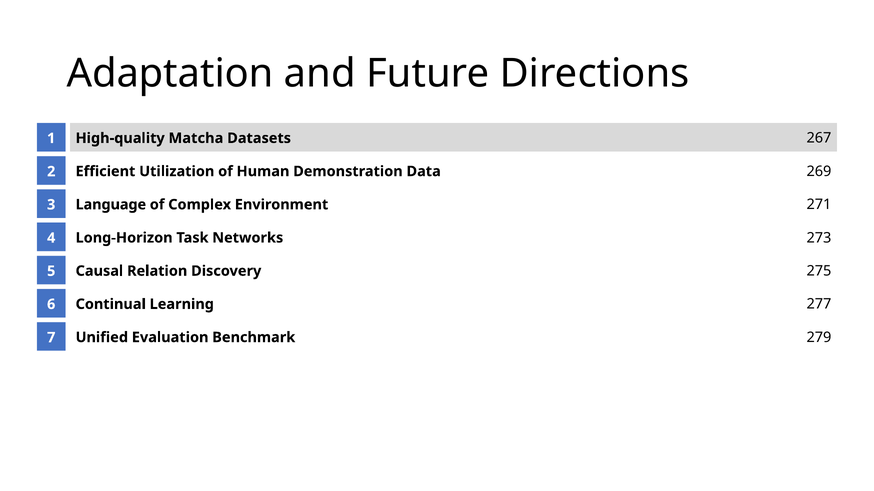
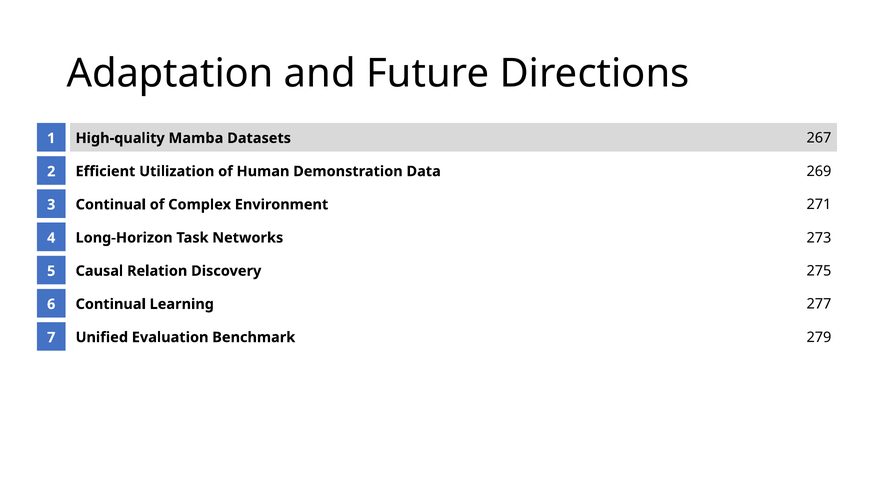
Matcha: Matcha -> Mamba
Language at (111, 205): Language -> Continual
